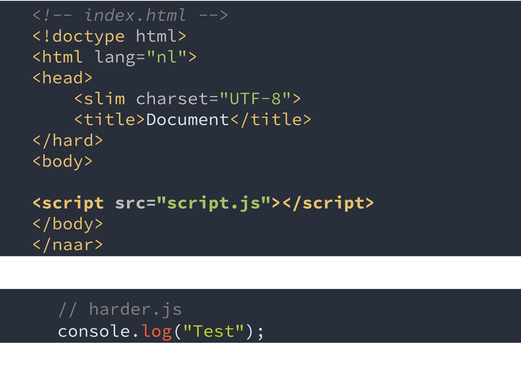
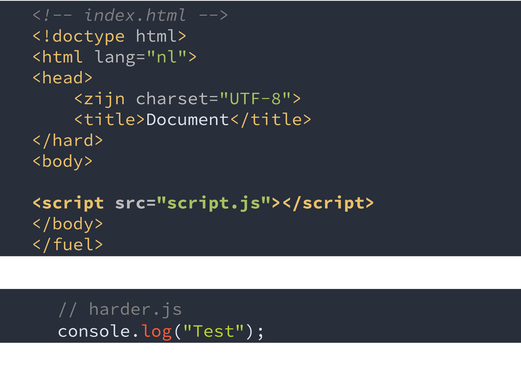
<slim: <slim -> <zijn
</naar>: </naar> -> </fuel>
